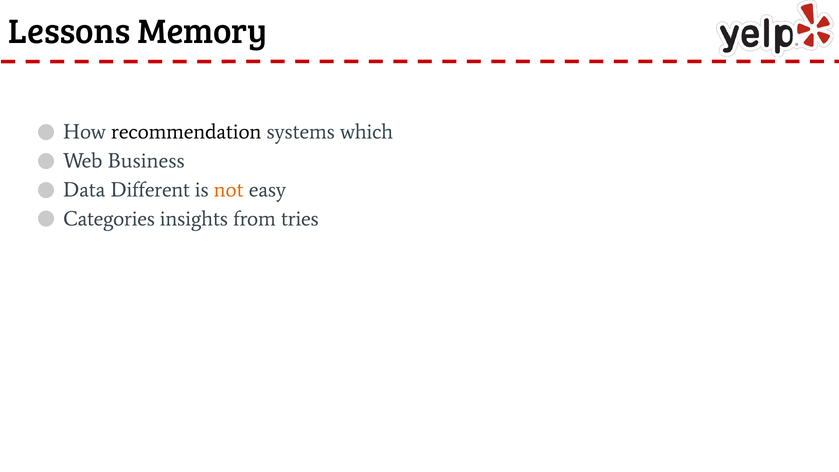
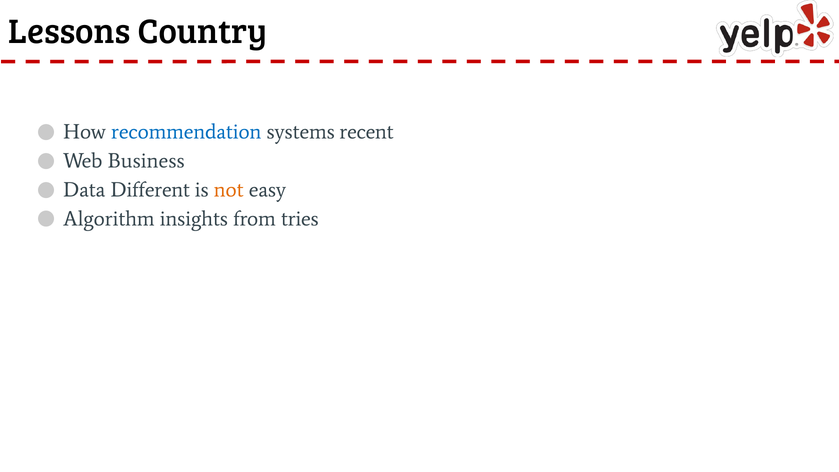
Memory: Memory -> Country
recommendation colour: black -> blue
which: which -> recent
Categories: Categories -> Algorithm
